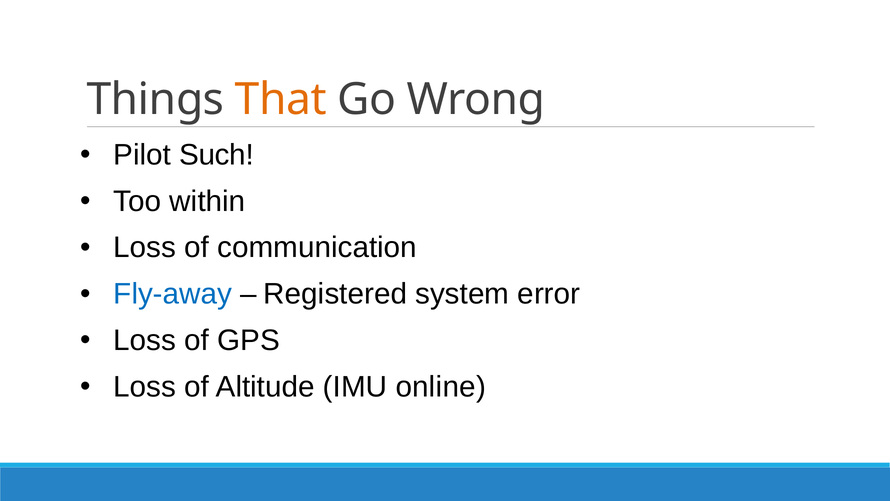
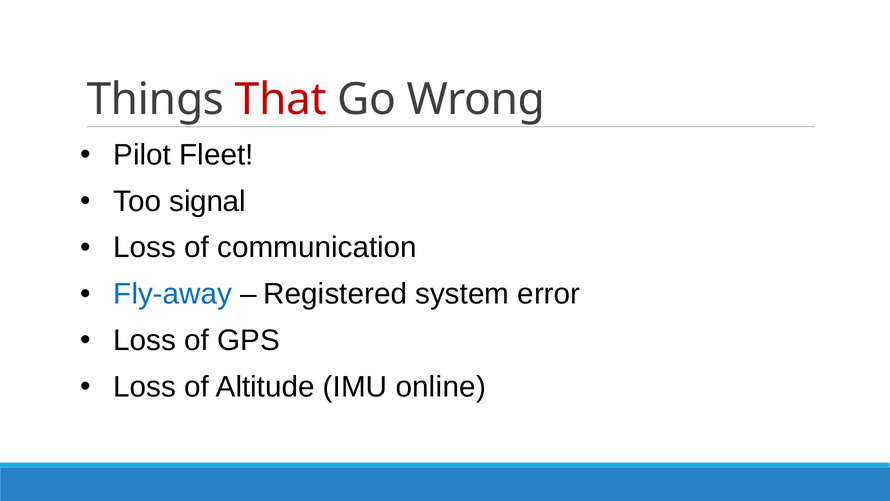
That colour: orange -> red
Such: Such -> Fleet
within: within -> signal
